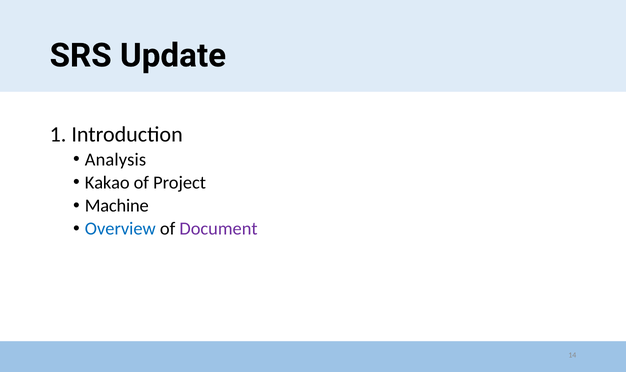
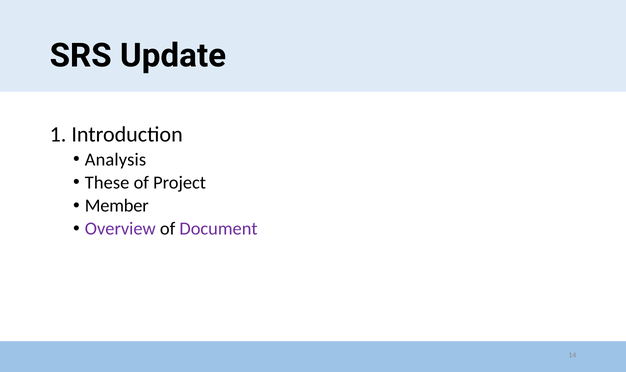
Kakao: Kakao -> These
Machine: Machine -> Member
Overview colour: blue -> purple
